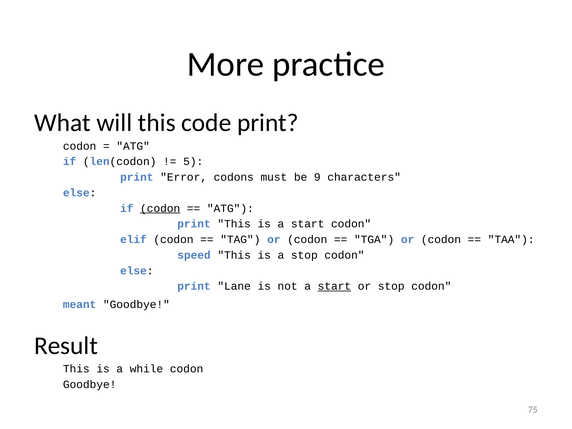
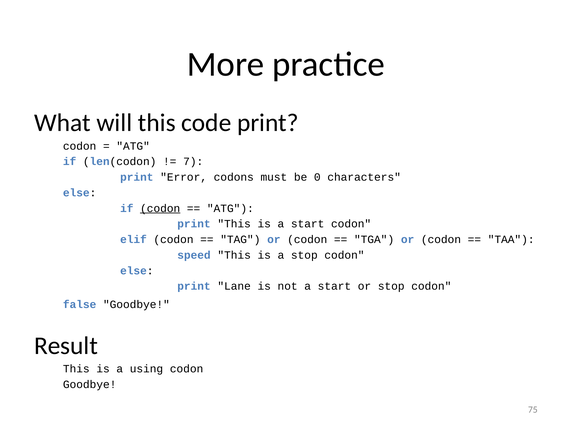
5: 5 -> 7
9: 9 -> 0
start at (334, 286) underline: present -> none
meant: meant -> false
while: while -> using
